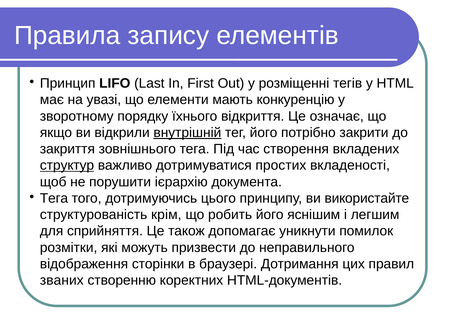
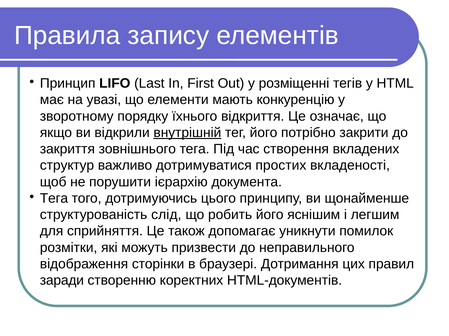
структур underline: present -> none
використайте: використайте -> щонайменше
крім: крім -> слід
званих: званих -> заради
